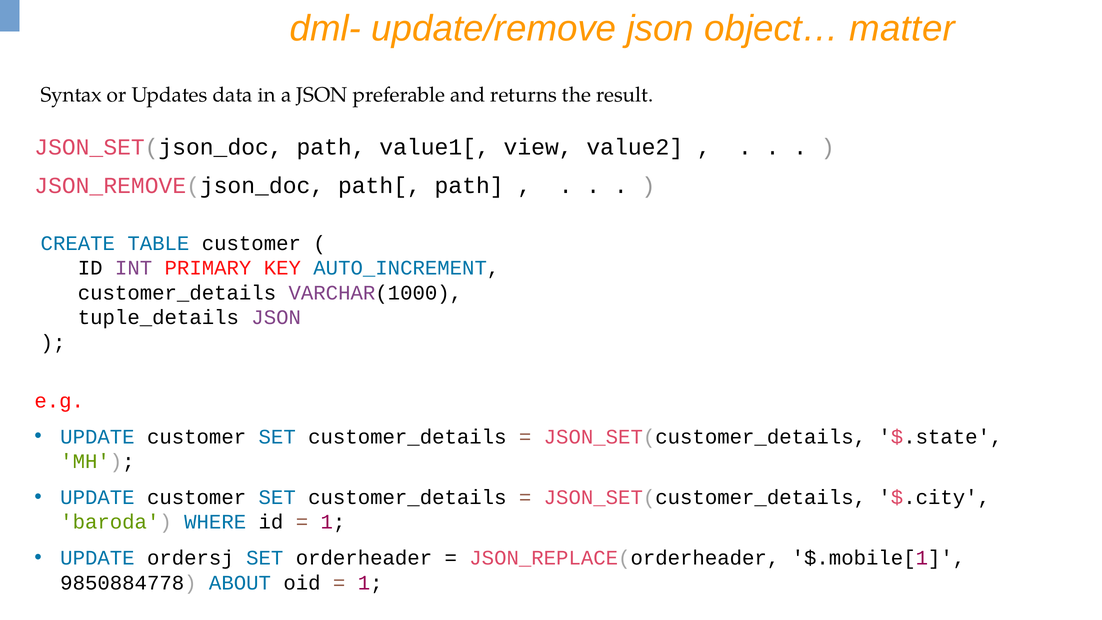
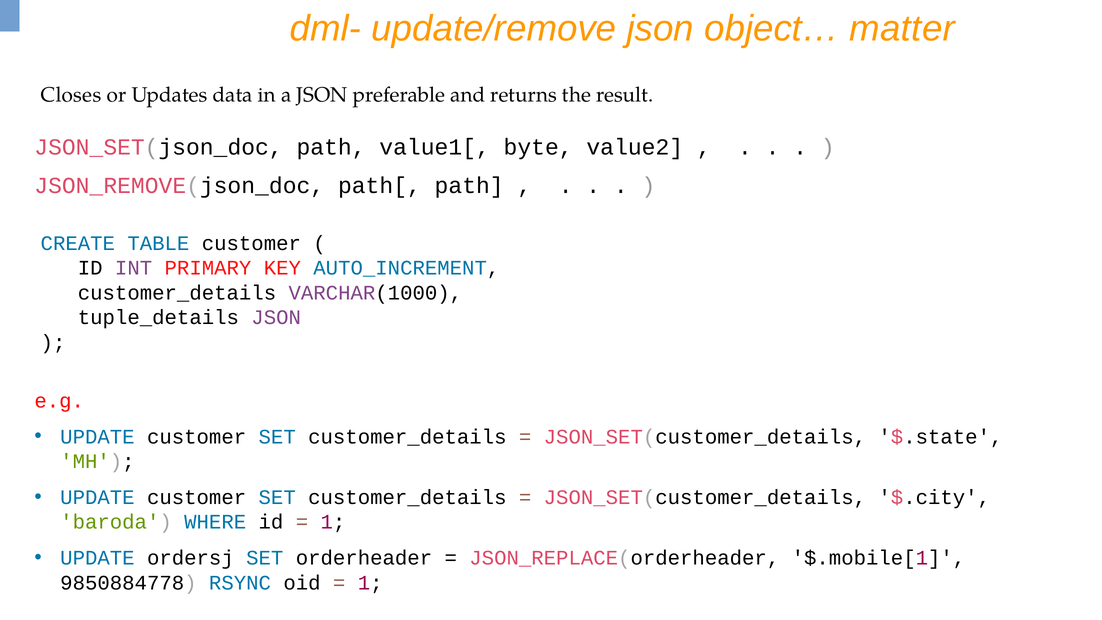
Syntax: Syntax -> Closes
view: view -> byte
ABOUT: ABOUT -> RSYNC
